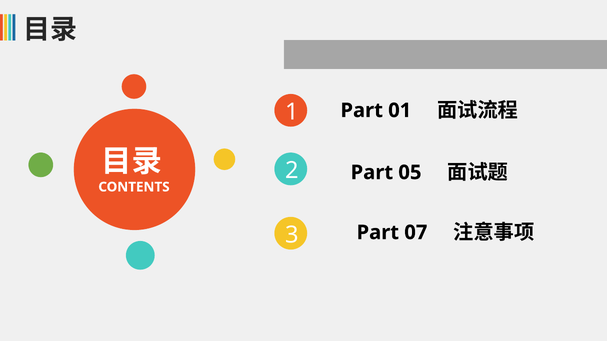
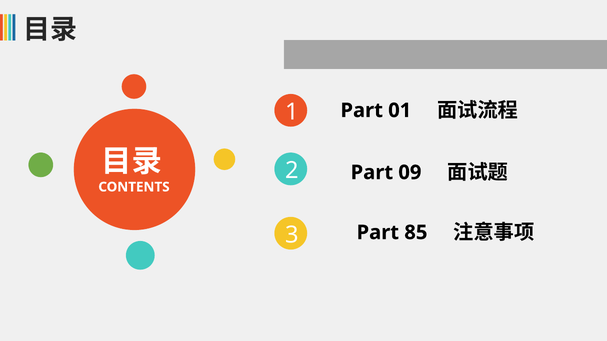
05: 05 -> 09
07: 07 -> 85
